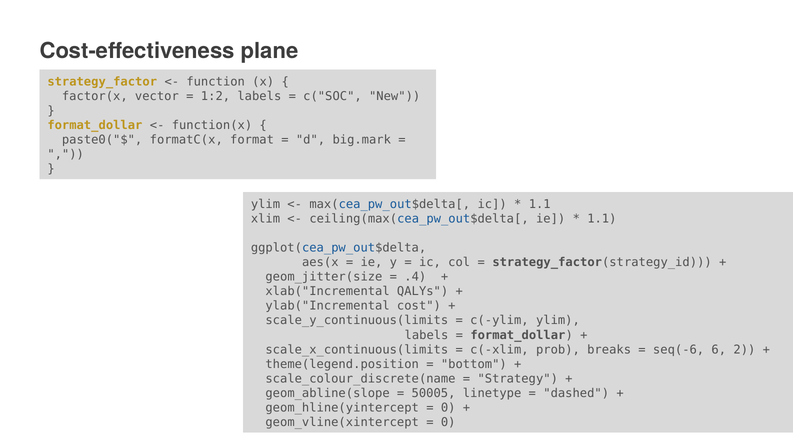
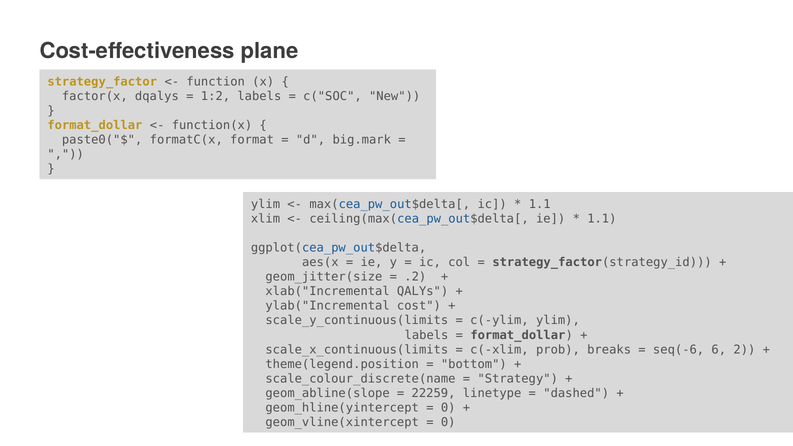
vector: vector -> dqalys
.4: .4 -> .2
50005: 50005 -> 22259
